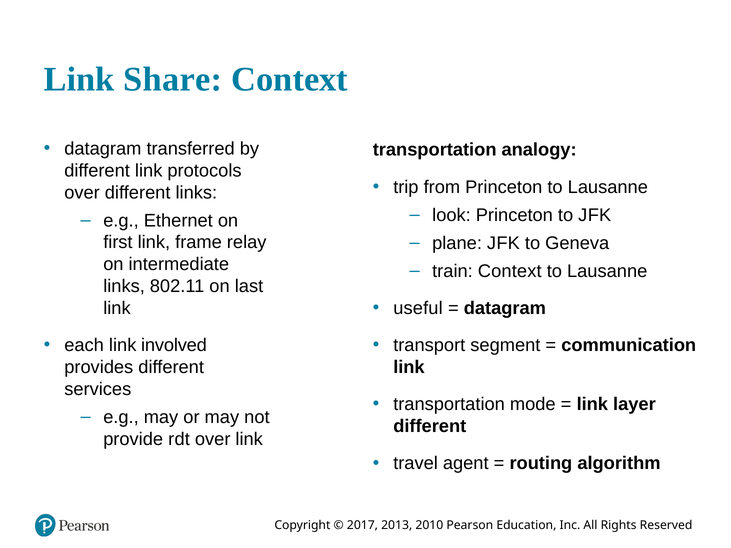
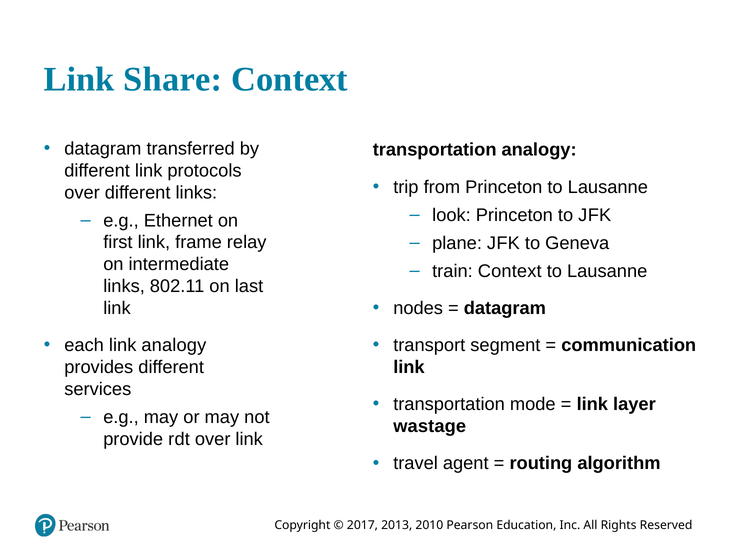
useful: useful -> nodes
link involved: involved -> analogy
different at (430, 427): different -> wastage
